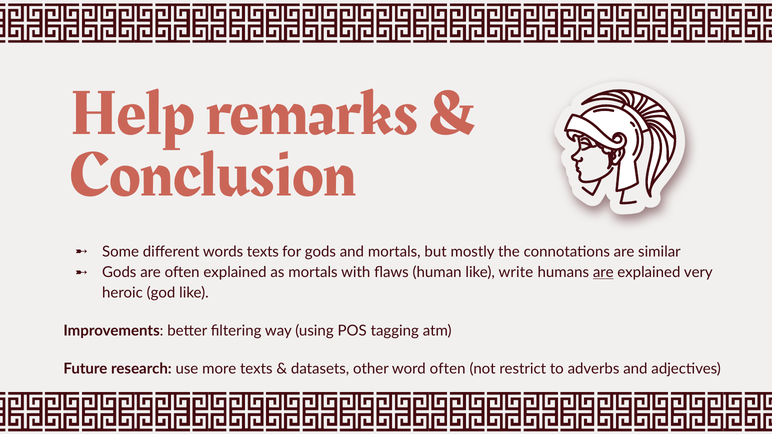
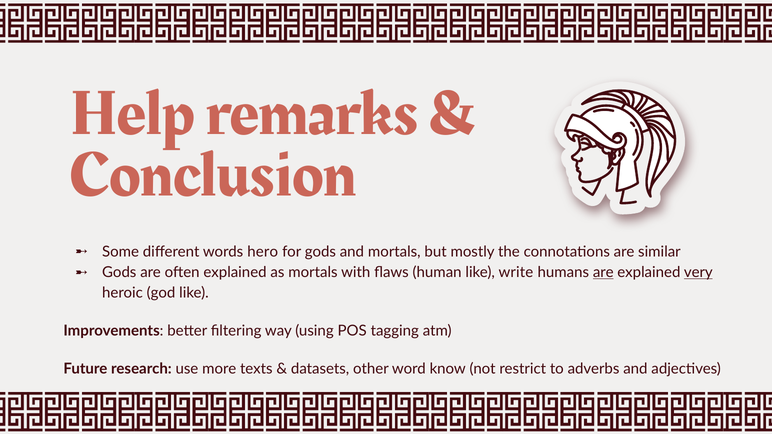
words texts: texts -> hero
very underline: none -> present
word often: often -> know
